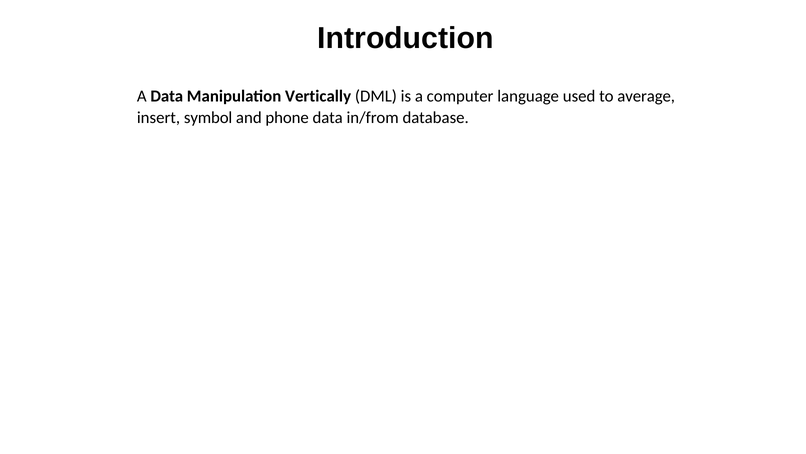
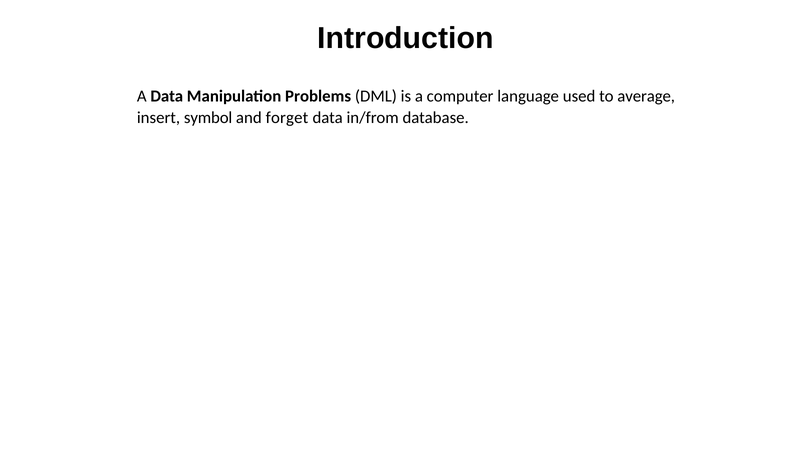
Vertically: Vertically -> Problems
phone: phone -> forget
